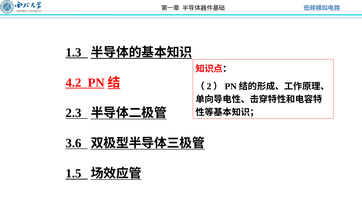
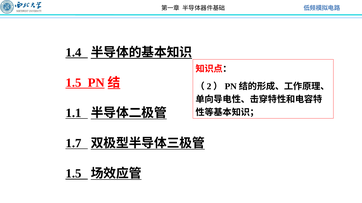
1.3: 1.3 -> 1.4
4.2 at (73, 83): 4.2 -> 1.5
2.3: 2.3 -> 1.1
3.6: 3.6 -> 1.7
